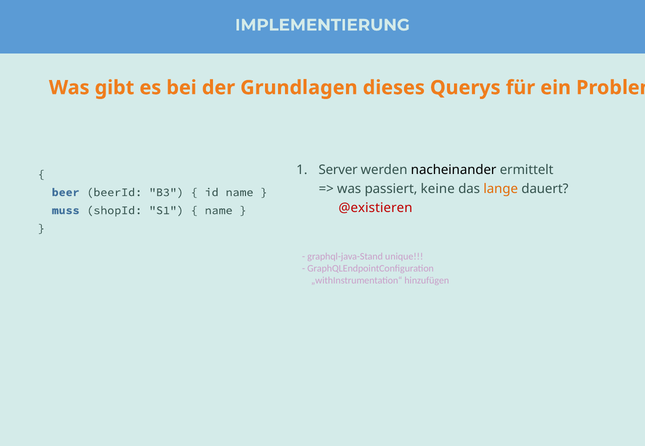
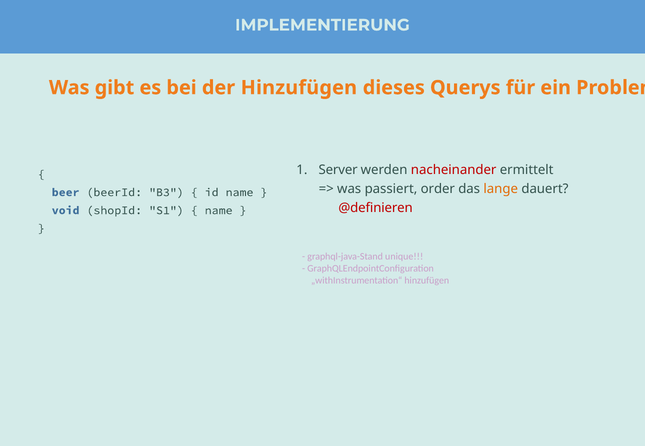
der Grundlagen: Grundlagen -> Hinzufügen
nacheinander colour: black -> red
keine: keine -> order
@existieren: @existieren -> @definieren
muss: muss -> void
